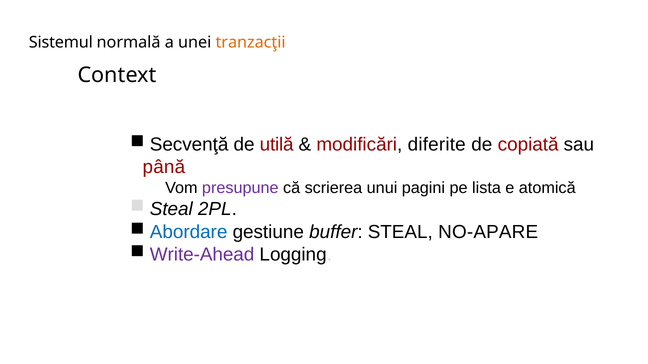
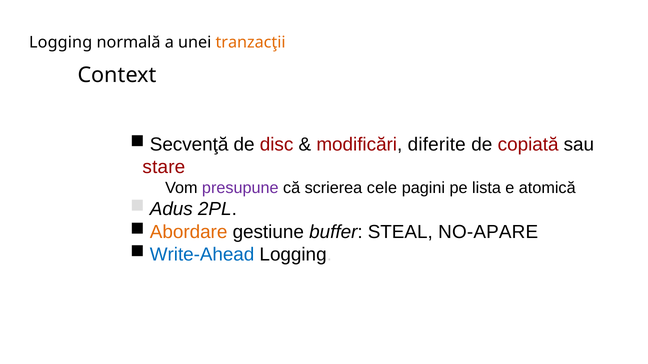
Sistemul at (61, 43): Sistemul -> Logging
utilă: utilă -> disc
până: până -> stare
unui: unui -> cele
Steal at (171, 209): Steal -> Adus
Abordare colour: blue -> orange
Write-Ahead colour: purple -> blue
